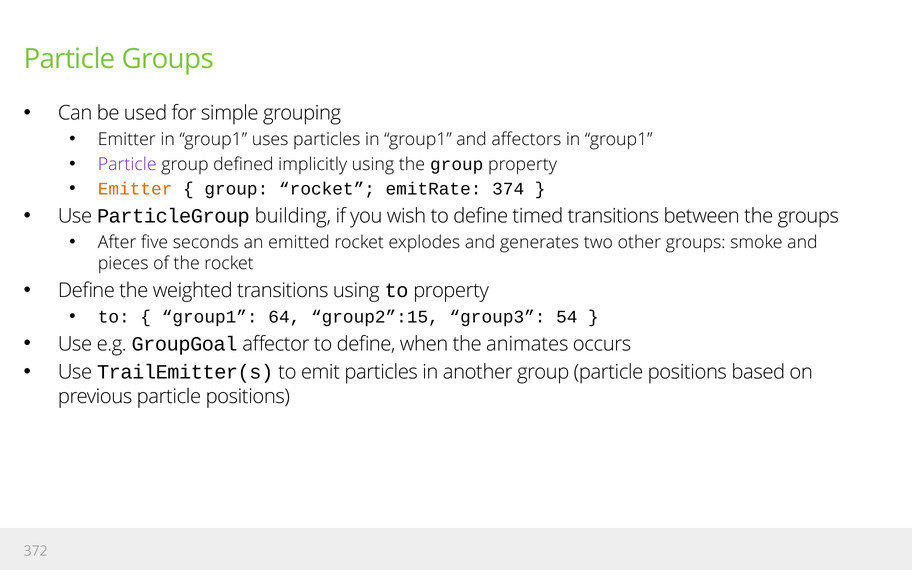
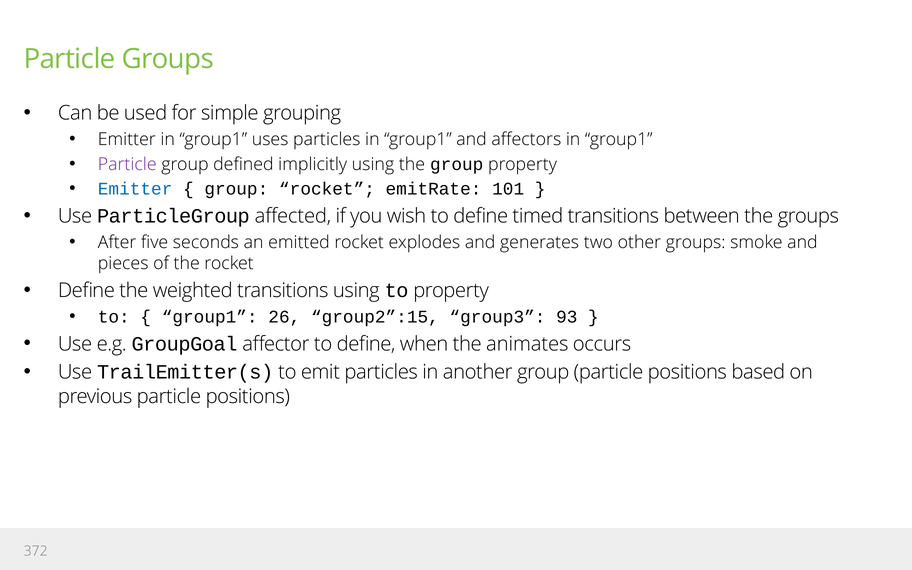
Emitter at (135, 189) colour: orange -> blue
374: 374 -> 101
building: building -> affected
64: 64 -> 26
54: 54 -> 93
